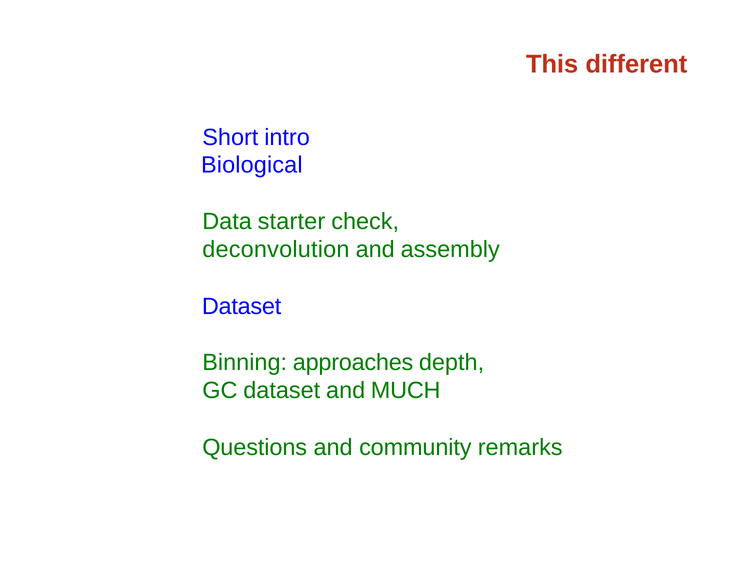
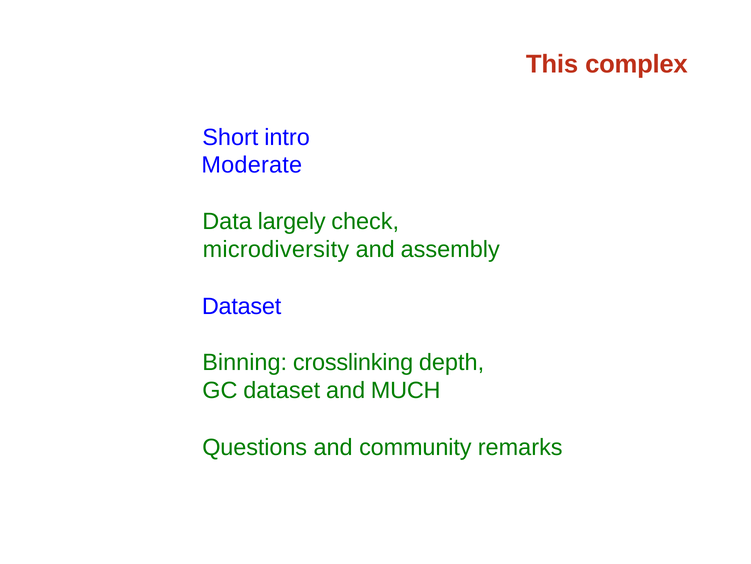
different: different -> complex
Biological: Biological -> Moderate
starter: starter -> largely
deconvolution: deconvolution -> microdiversity
approaches: approaches -> crosslinking
